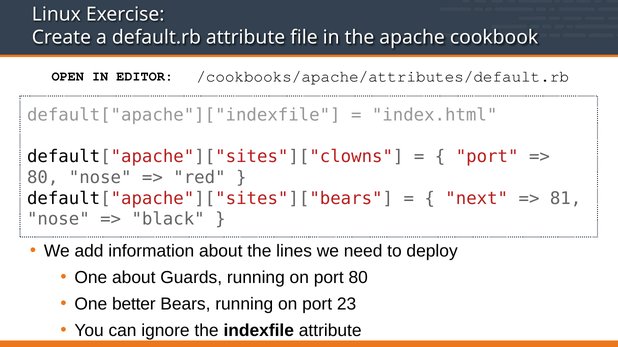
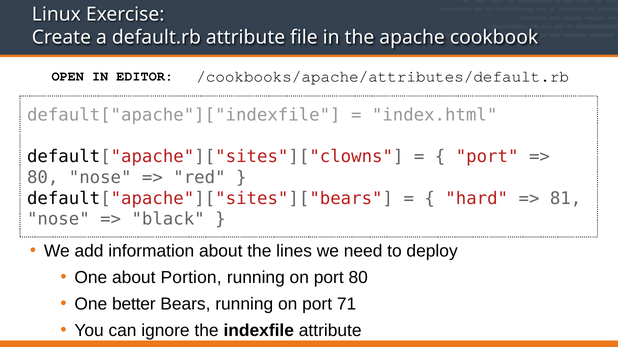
next: next -> hard
Guards: Guards -> Portion
23: 23 -> 71
